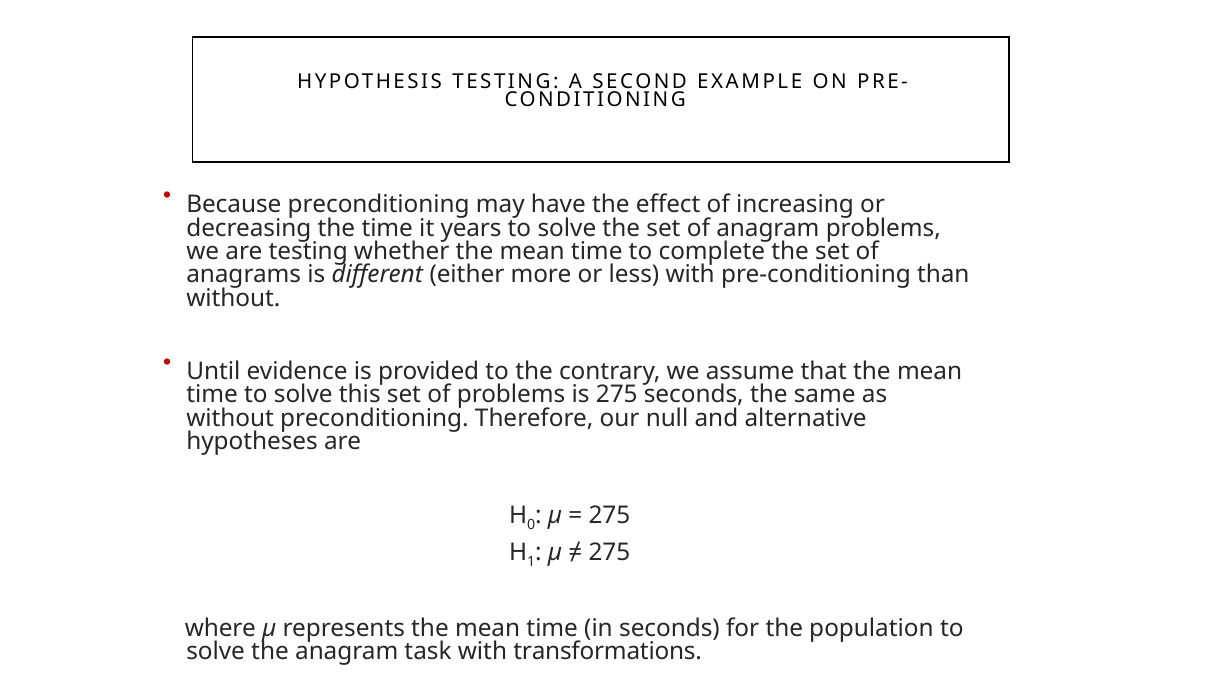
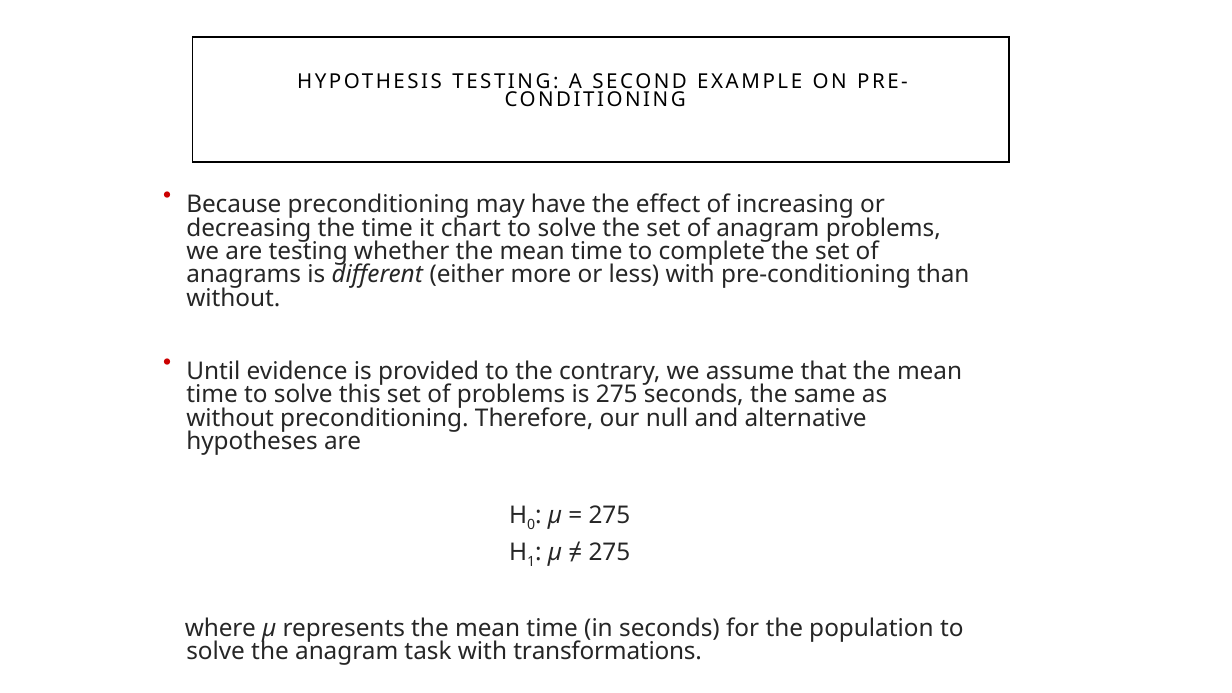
years: years -> chart
